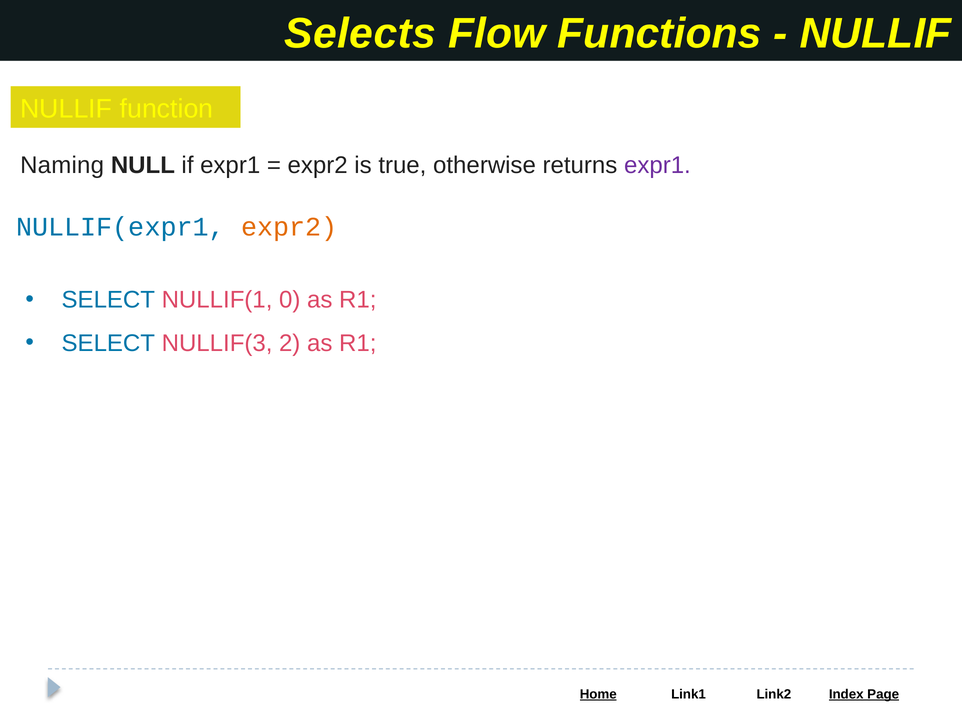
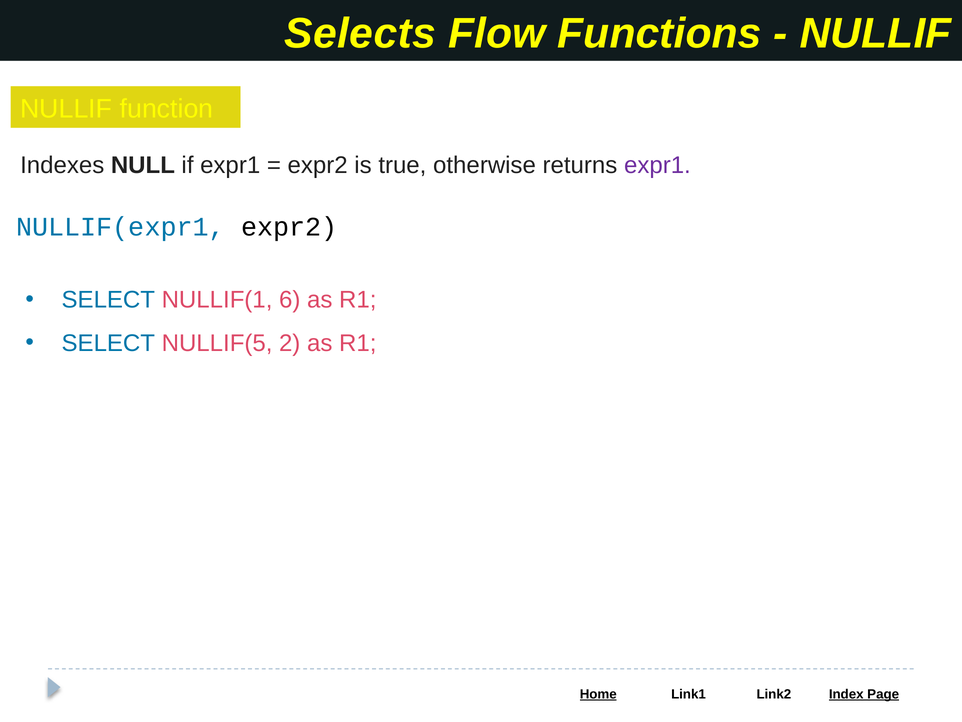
Naming: Naming -> Indexes
expr2 at (289, 227) colour: orange -> black
0: 0 -> 6
NULLIF(3: NULLIF(3 -> NULLIF(5
